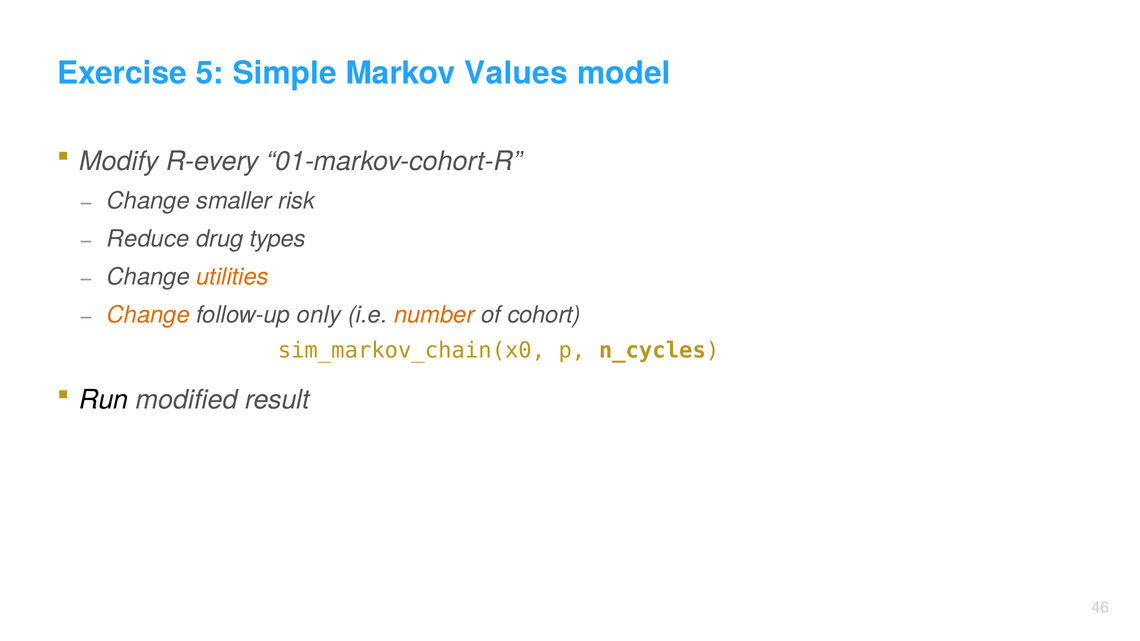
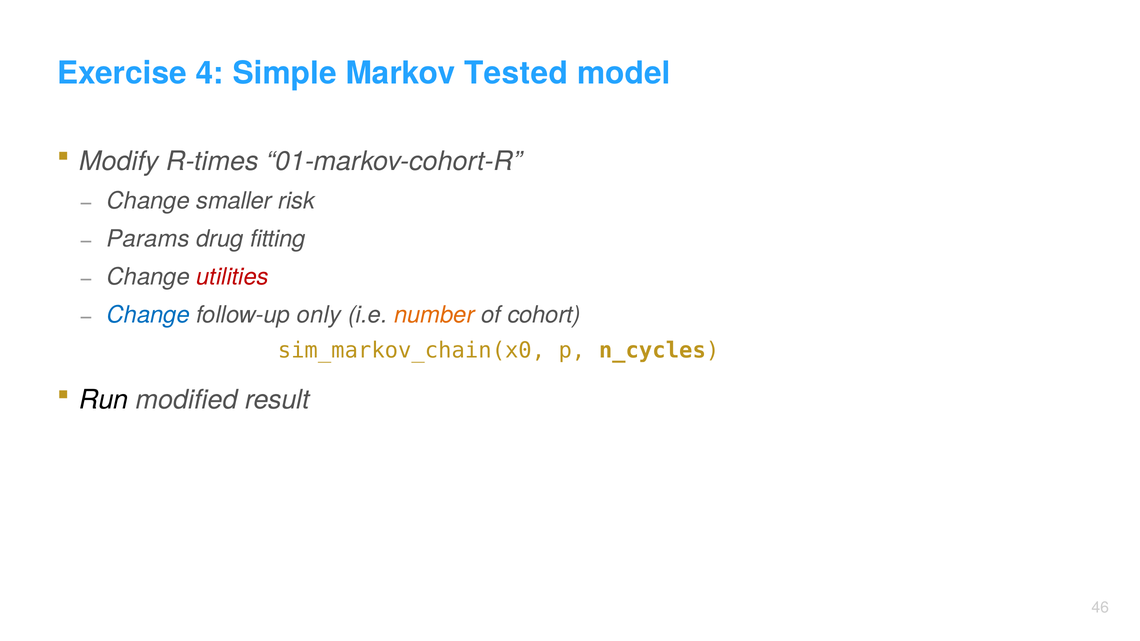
5: 5 -> 4
Values: Values -> Tested
R-every: R-every -> R-times
Reduce: Reduce -> Params
types: types -> fitting
utilities colour: orange -> red
Change at (148, 315) colour: orange -> blue
